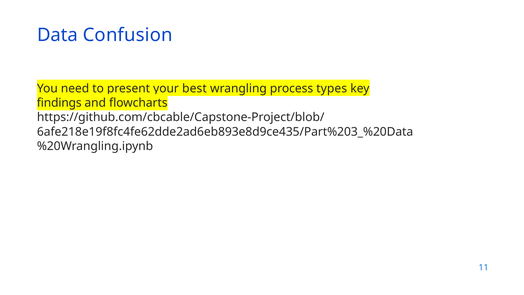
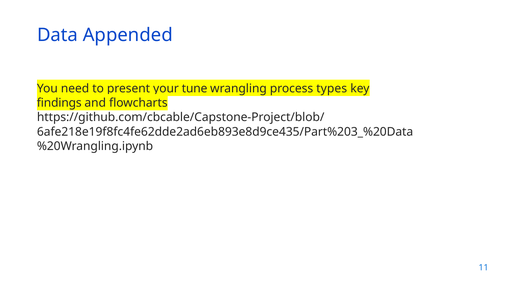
Confusion: Confusion -> Appended
best: best -> tune
